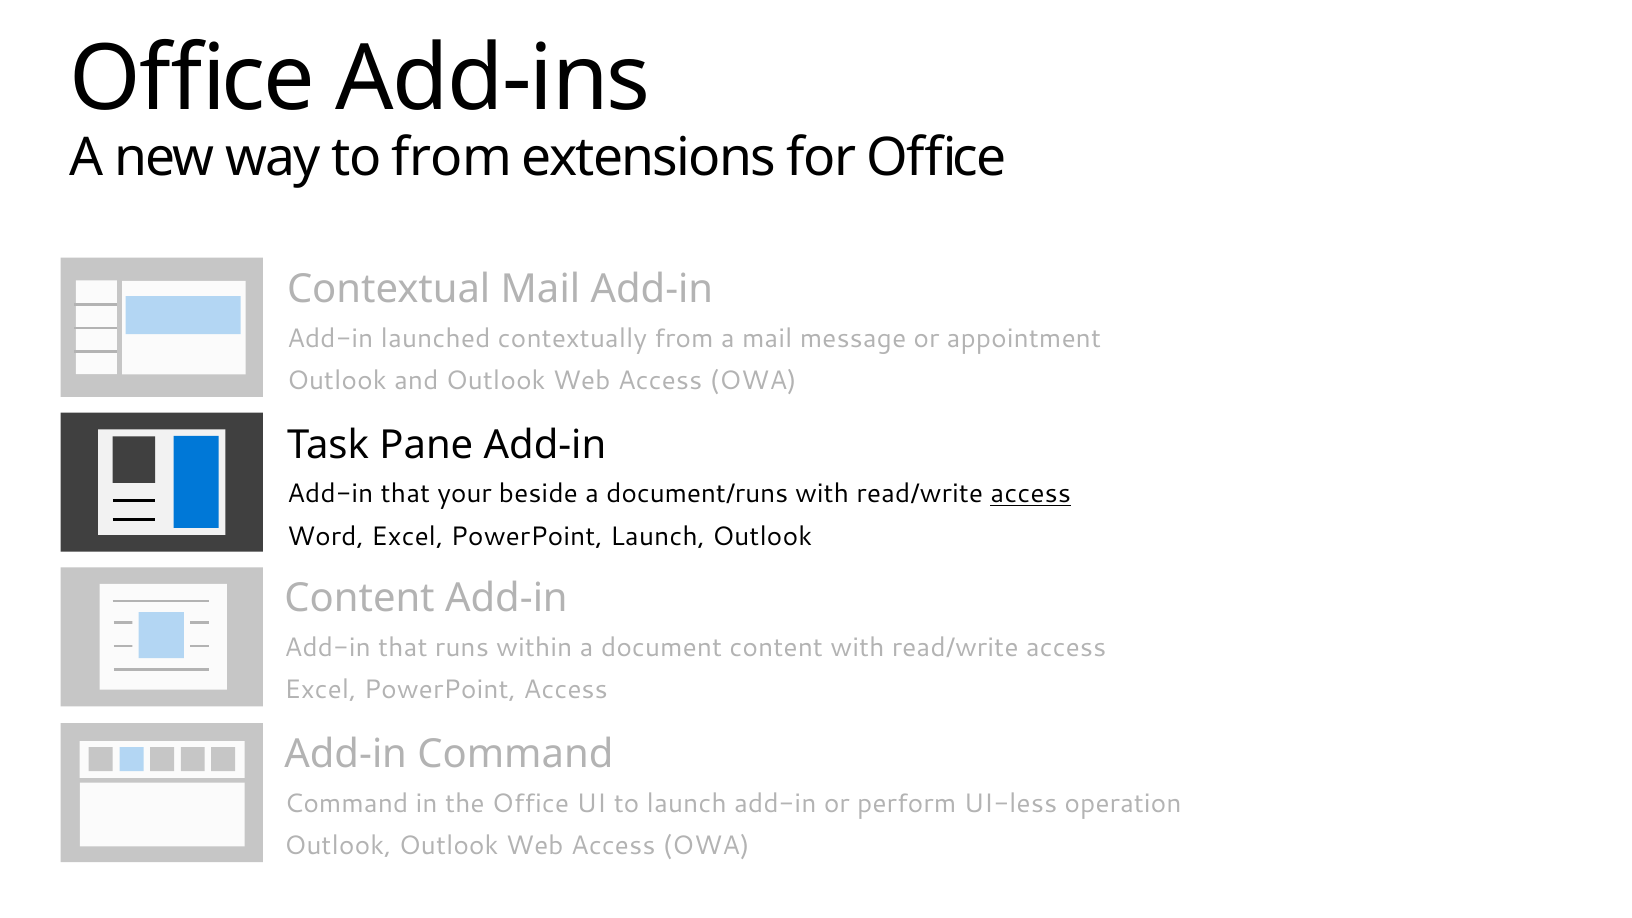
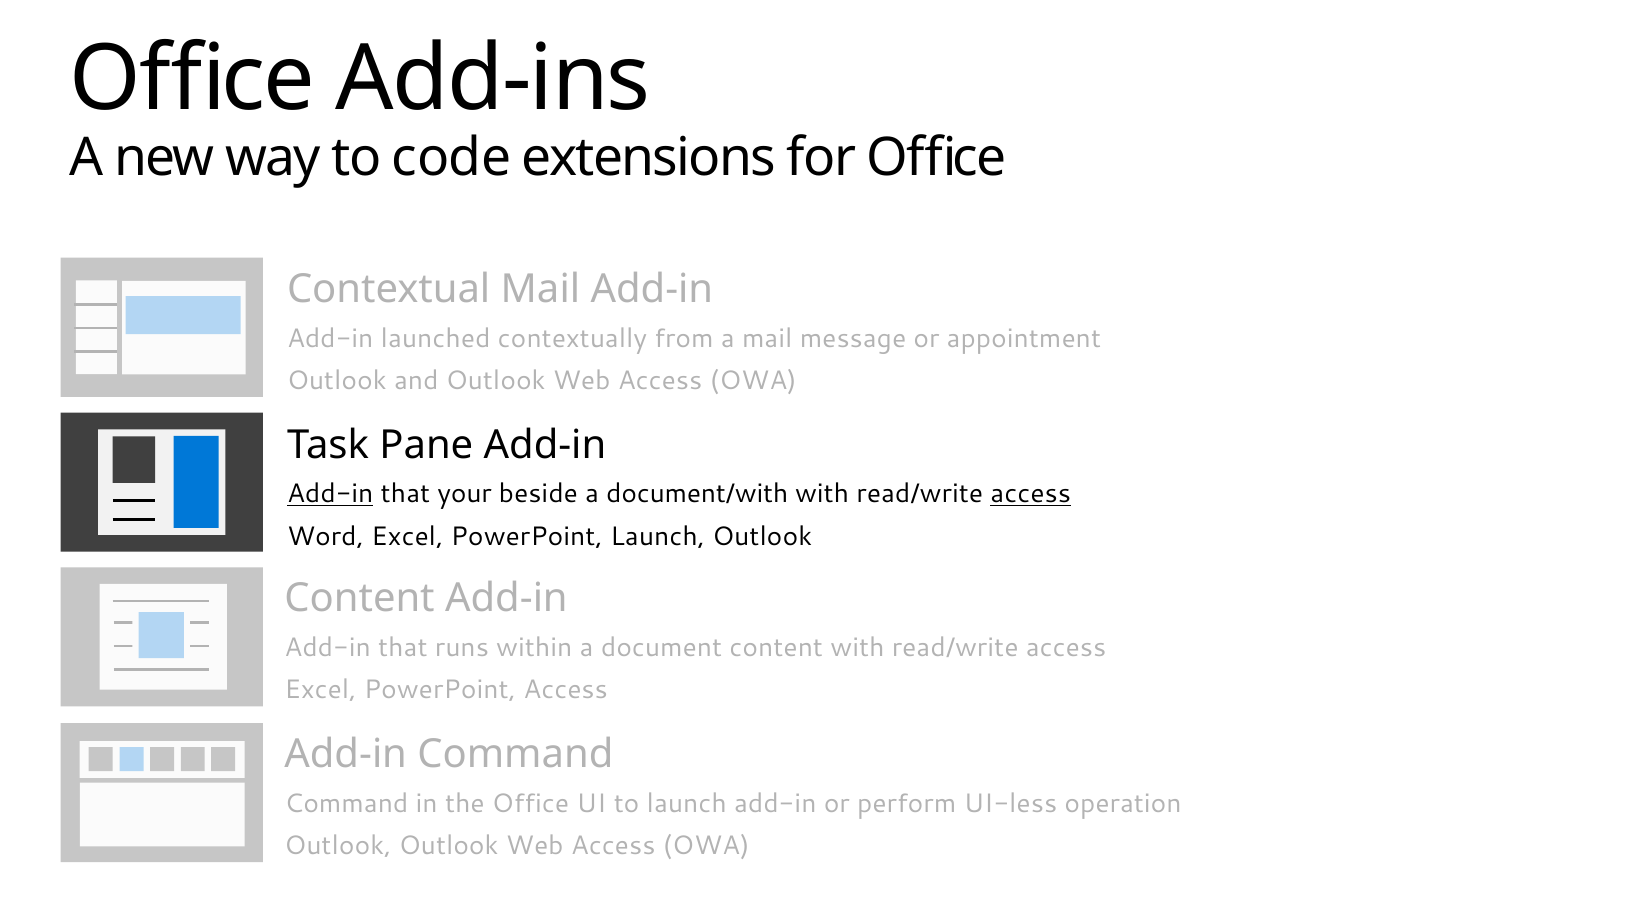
to from: from -> code
Add-in at (330, 494) underline: none -> present
document/runs: document/runs -> document/with
